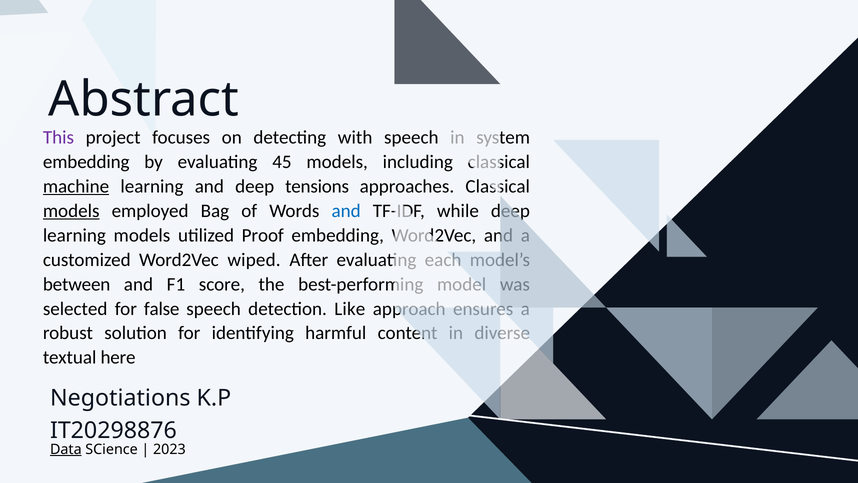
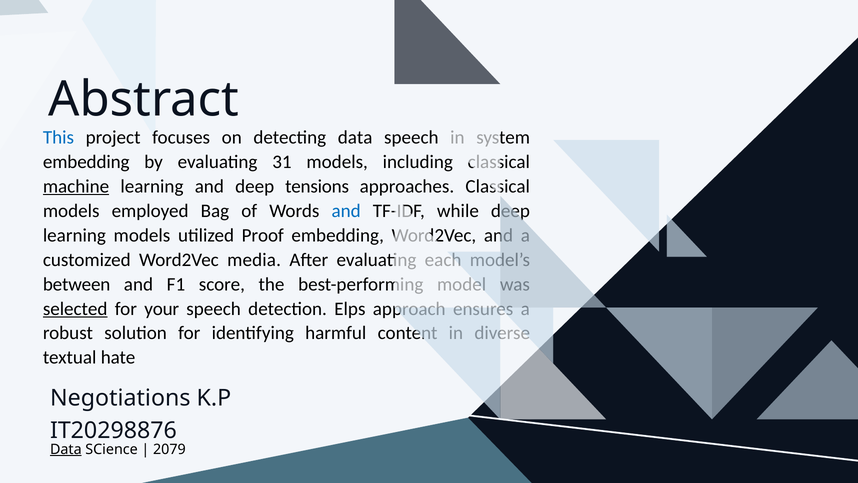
This colour: purple -> blue
detecting with: with -> data
45: 45 -> 31
models at (71, 211) underline: present -> none
wiped: wiped -> media
selected underline: none -> present
false: false -> your
Like: Like -> Elps
here: here -> hate
2023: 2023 -> 2079
